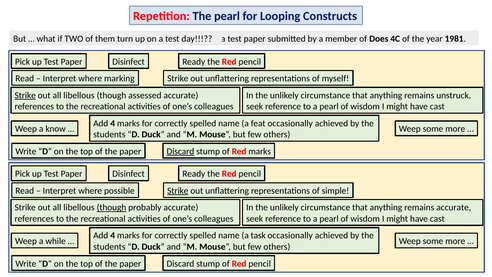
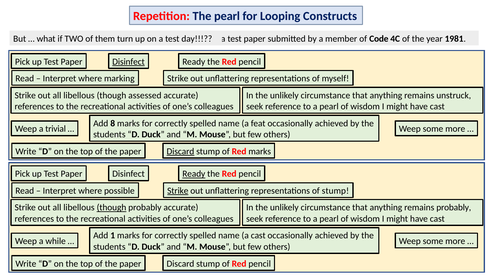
of Does: Does -> Code
Disinfect at (129, 62) underline: none -> present
Strike at (25, 95) underline: present -> none
4 at (113, 123): 4 -> 8
know: know -> trivial
Ready at (194, 174) underline: none -> present
of simple: simple -> stump
remains accurate: accurate -> probably
4 at (113, 235): 4 -> 1
a task: task -> cast
